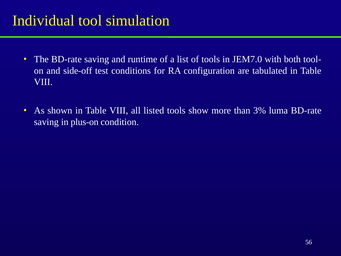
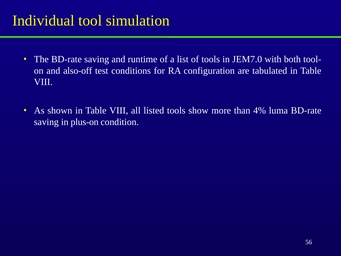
side-off: side-off -> also-off
3%: 3% -> 4%
